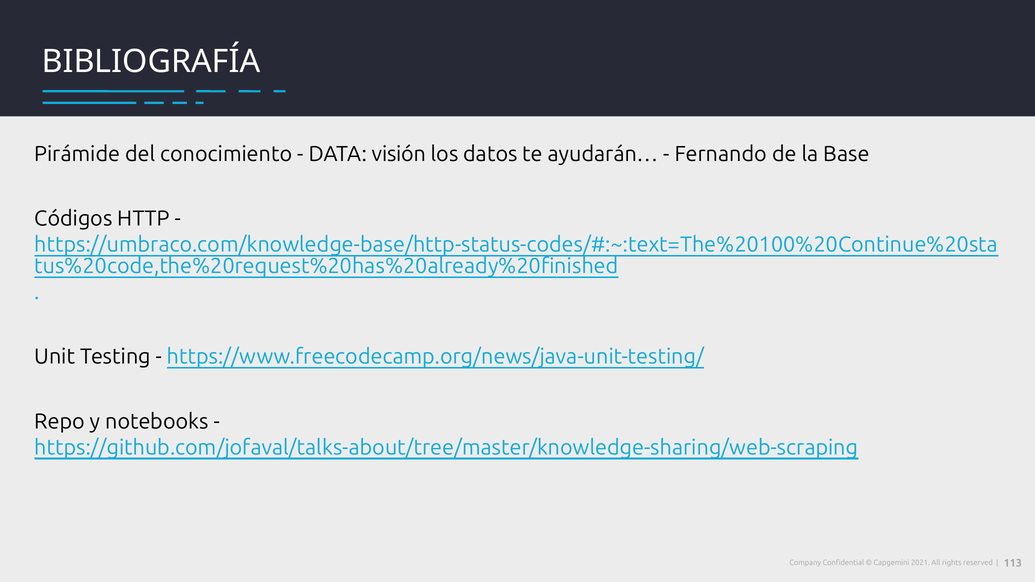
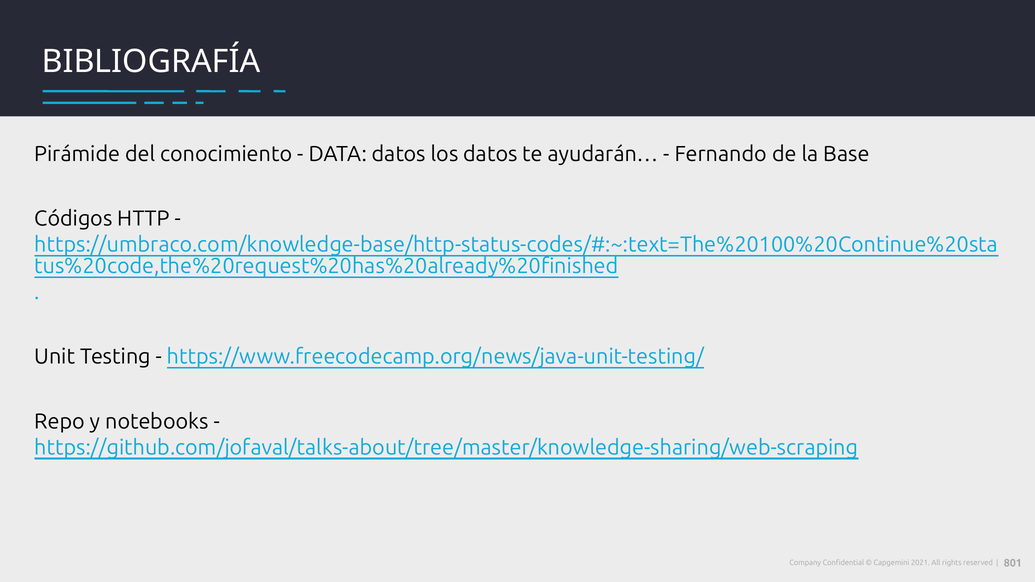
DATA visión: visión -> datos
113: 113 -> 801
